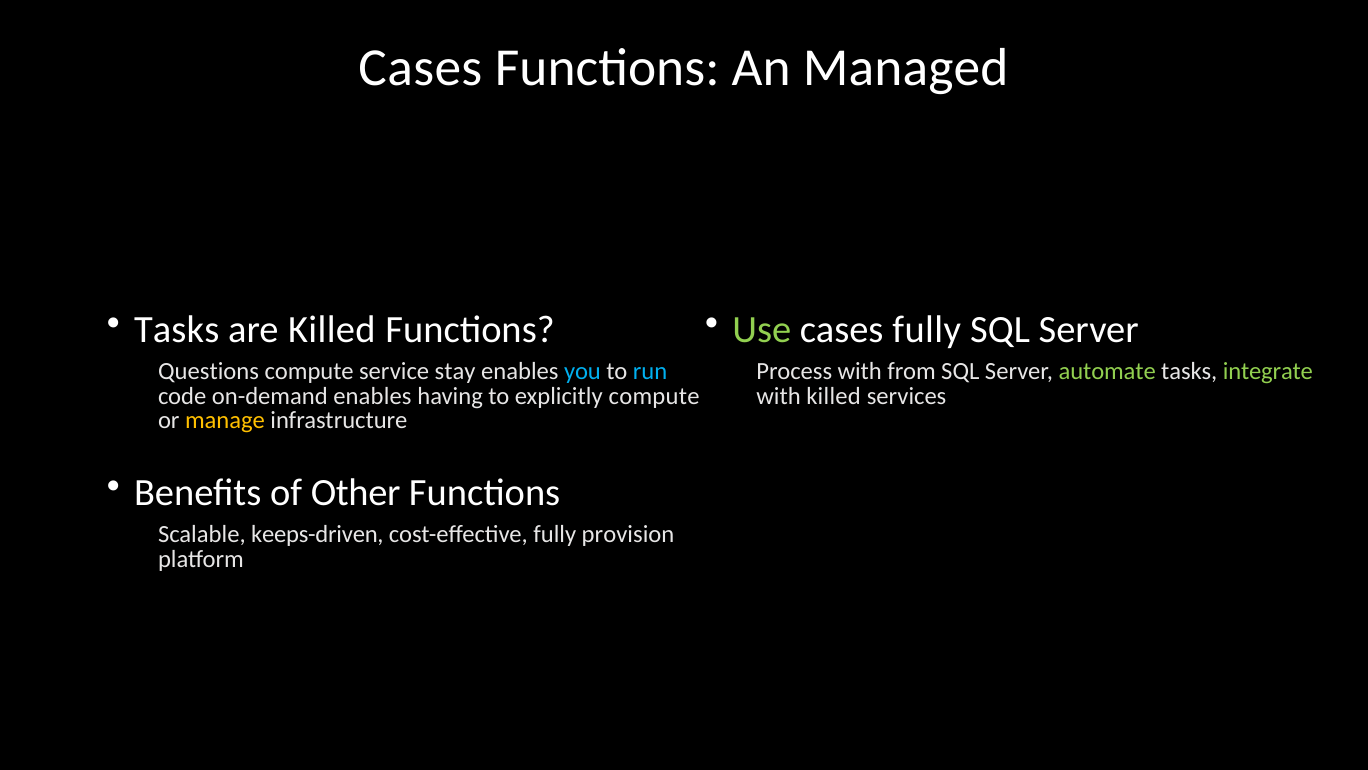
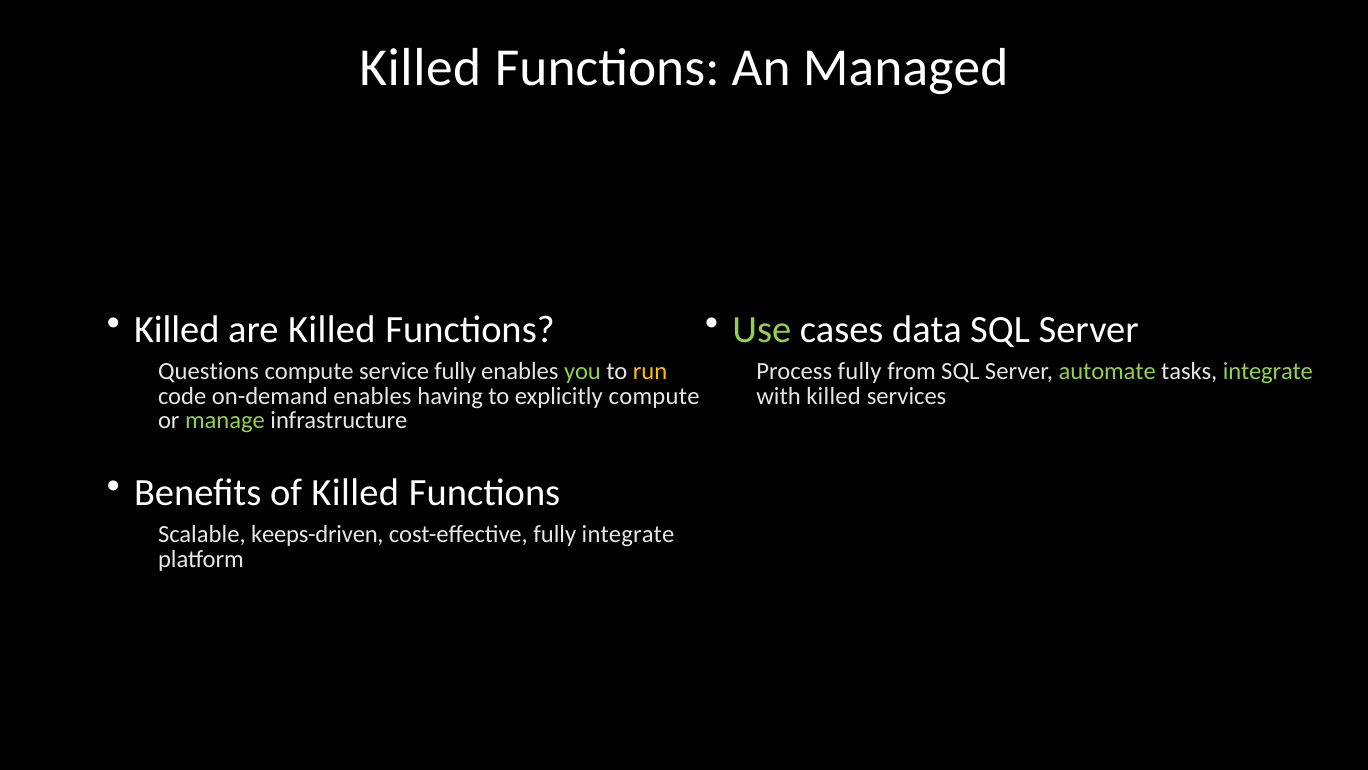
Cases at (420, 68): Cases -> Killed
Tasks at (177, 329): Tasks -> Killed
cases fully: fully -> data
service stay: stay -> fully
you colour: light blue -> light green
run colour: light blue -> yellow
Process with: with -> fully
manage colour: yellow -> light green
of Other: Other -> Killed
fully provision: provision -> integrate
